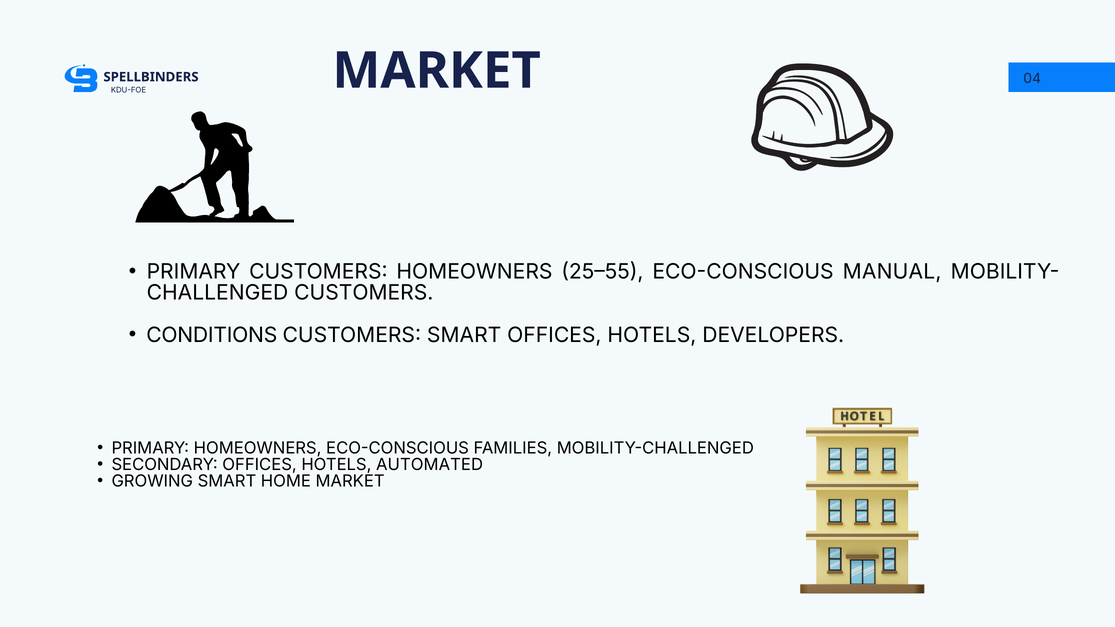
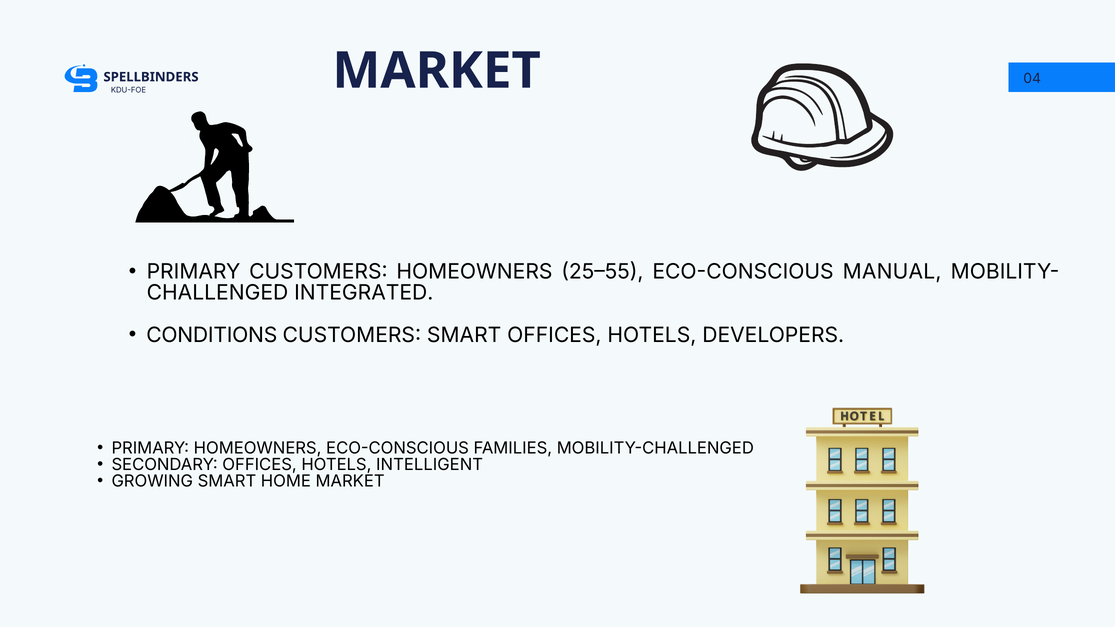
CUSTOMERS at (364, 293): CUSTOMERS -> INTEGRATED
AUTOMATED: AUTOMATED -> INTELLIGENT
